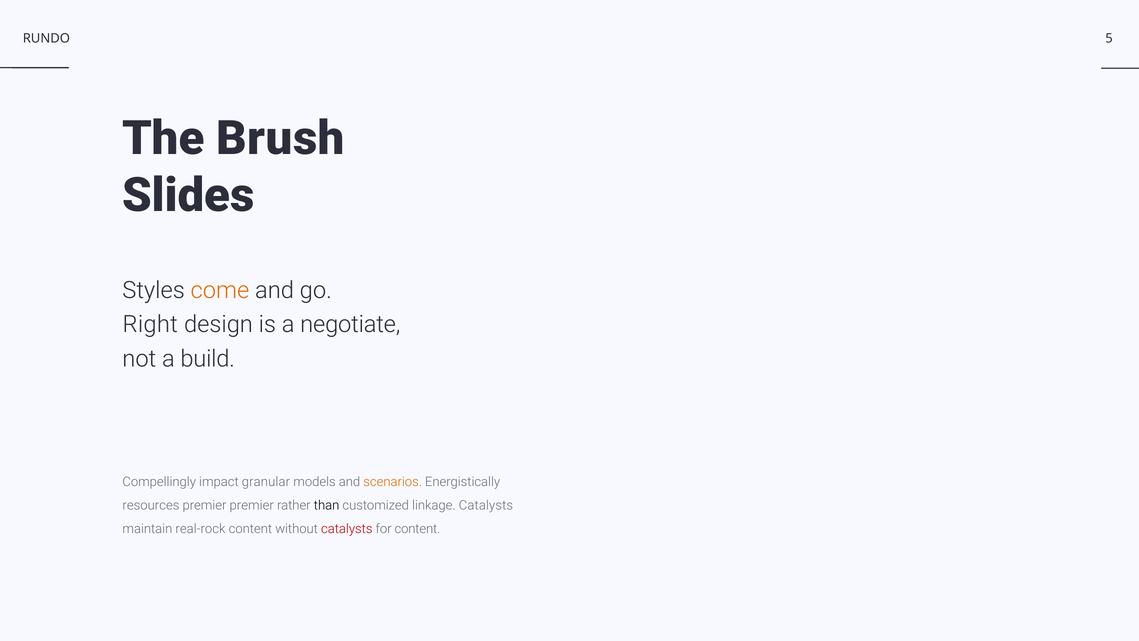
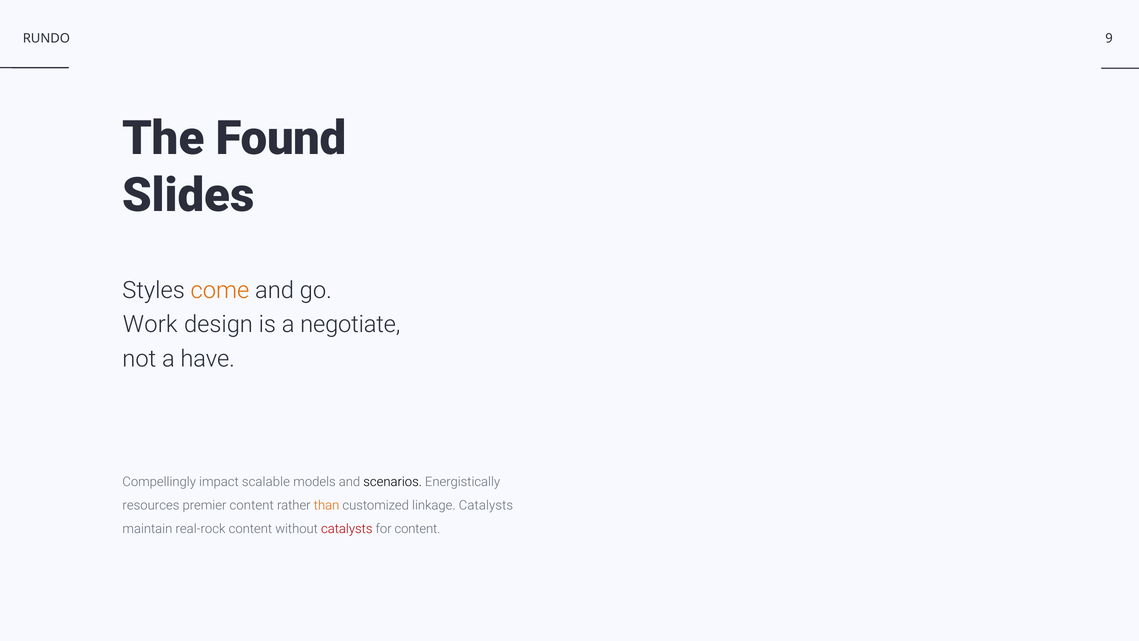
5: 5 -> 9
Brush: Brush -> Found
Right: Right -> Work
build: build -> have
granular: granular -> scalable
scenarios colour: orange -> black
premier premier: premier -> content
than colour: black -> orange
